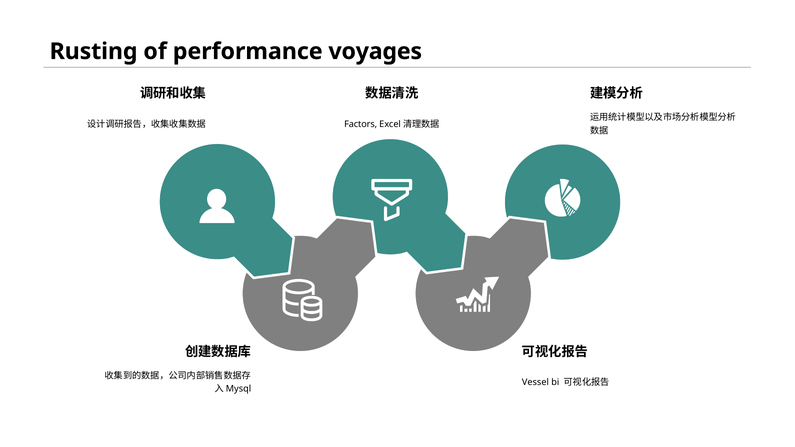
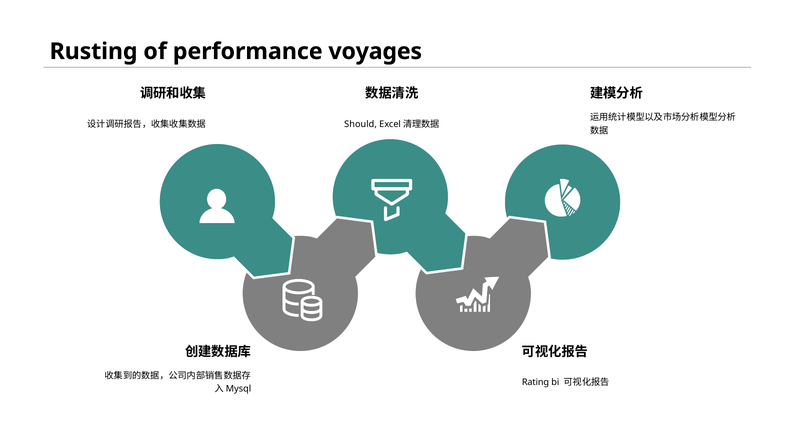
Factors: Factors -> Should
Vessel: Vessel -> Rating
